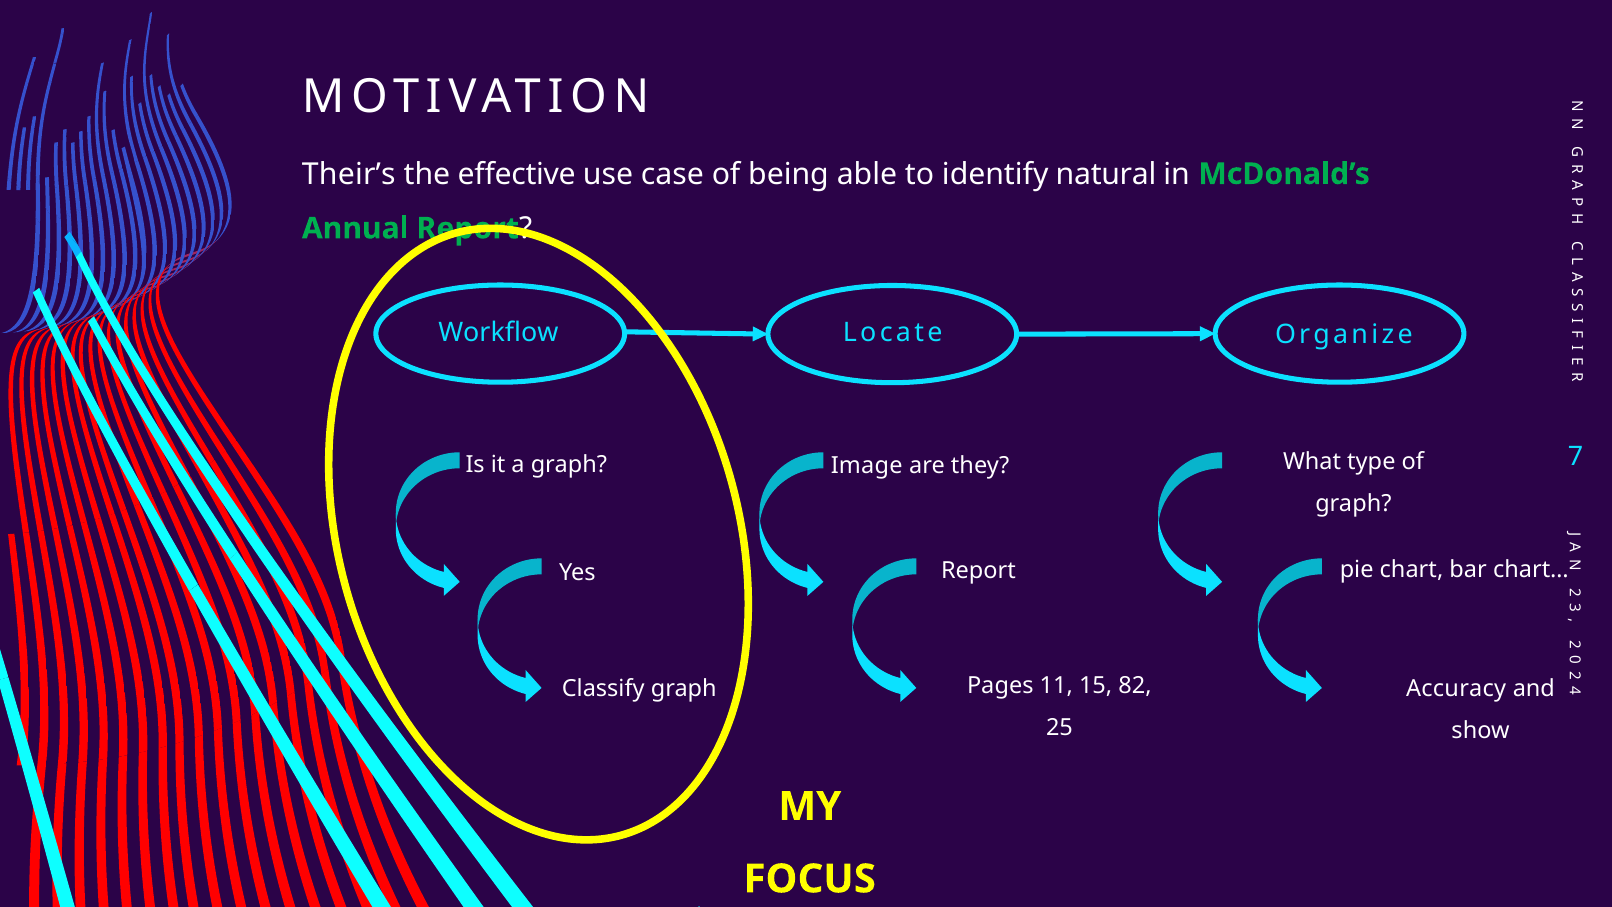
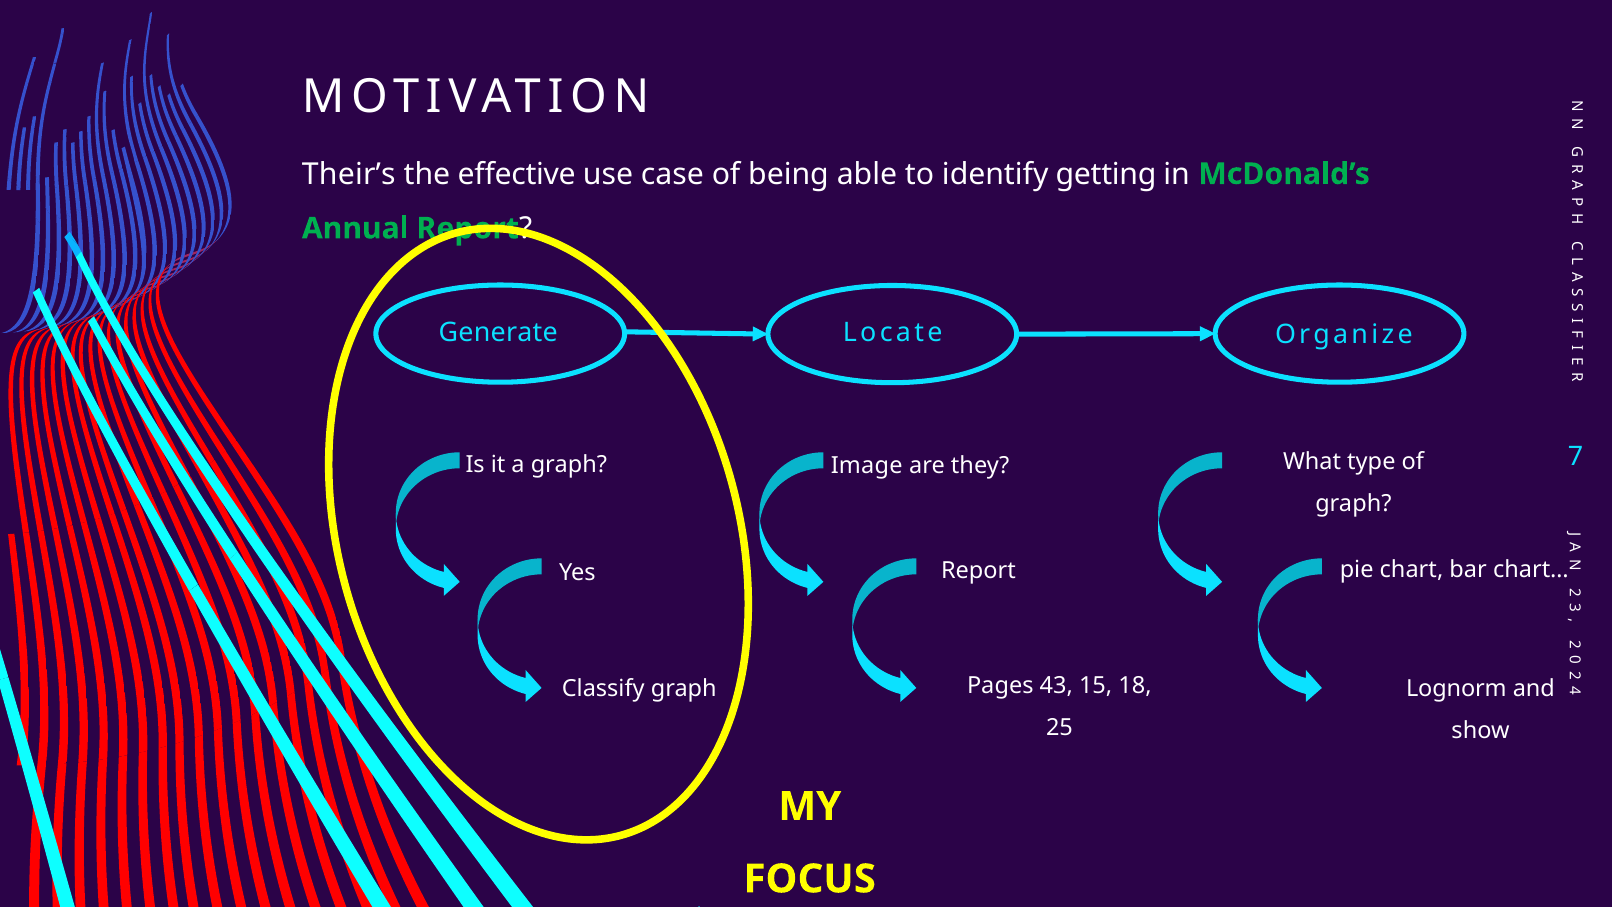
natural: natural -> getting
Workflow: Workflow -> Generate
11: 11 -> 43
82: 82 -> 18
Accuracy: Accuracy -> Lognorm
